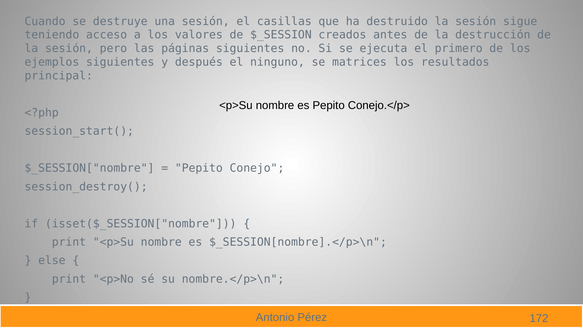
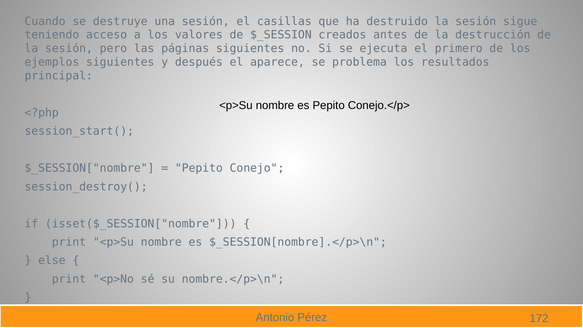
ninguno: ninguno -> aparece
matrices: matrices -> problema
